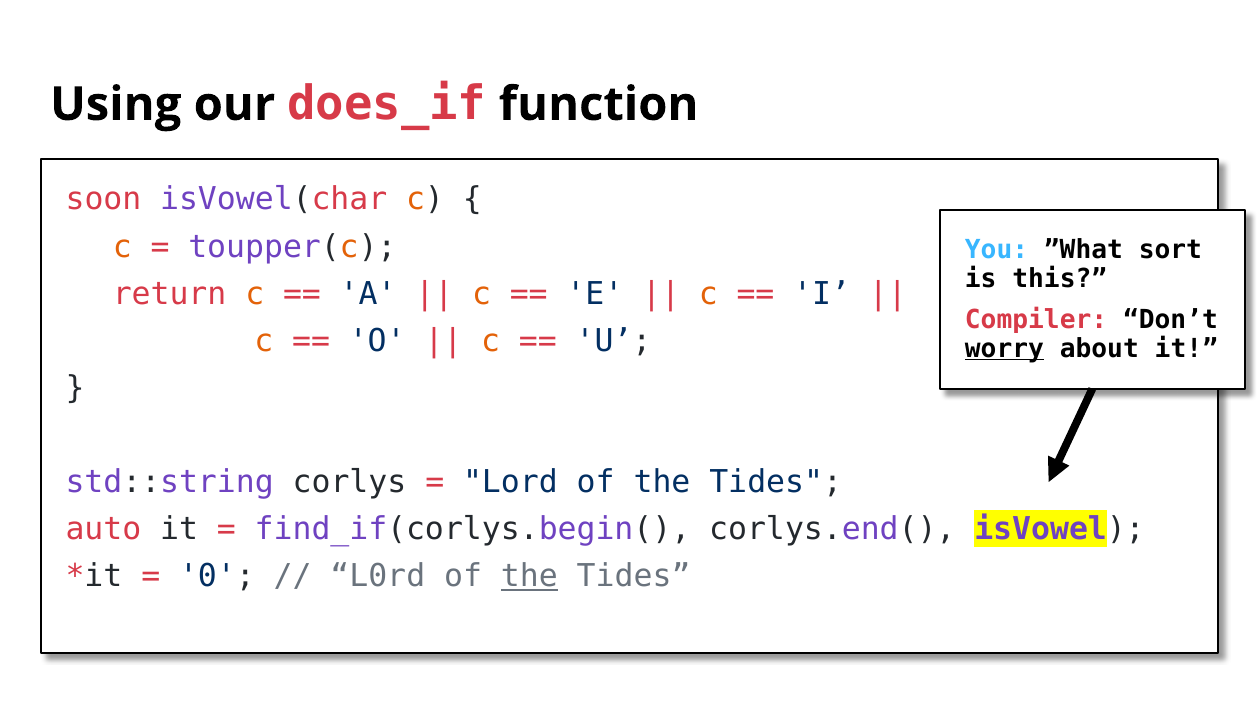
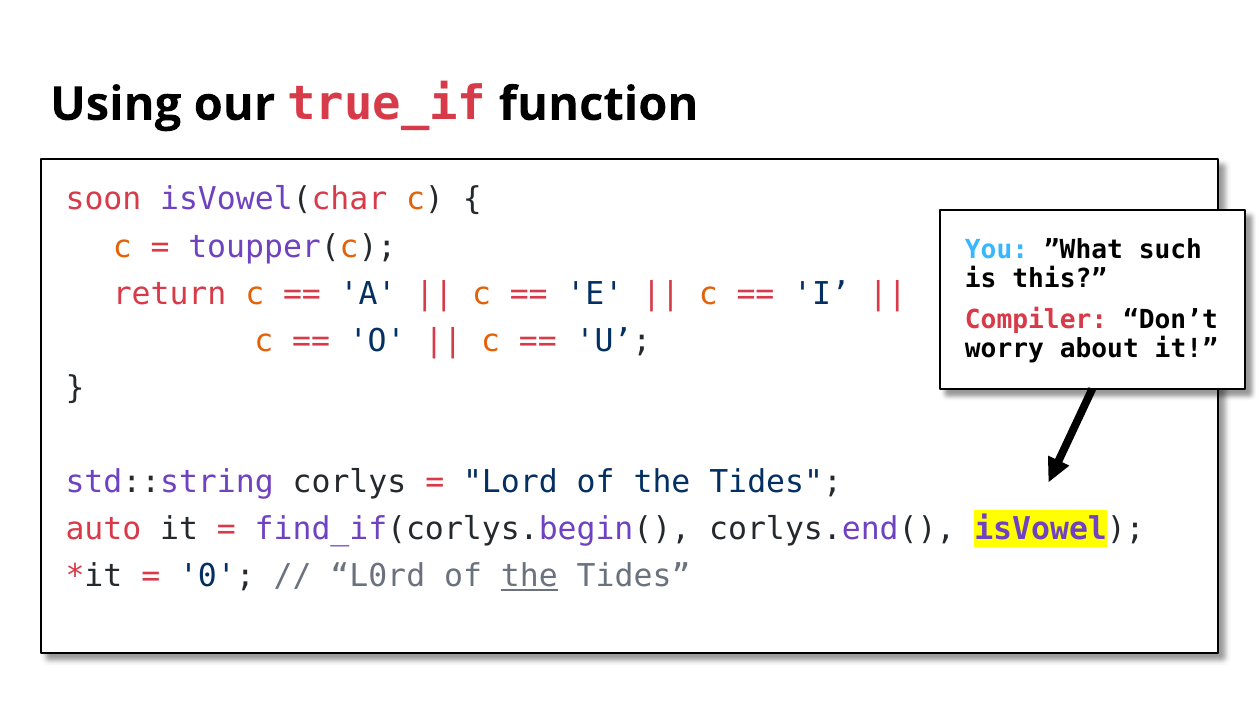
does_if: does_if -> true_if
sort: sort -> such
worry underline: present -> none
